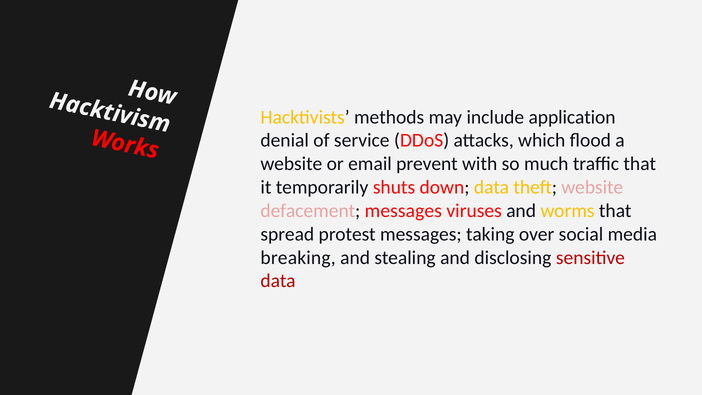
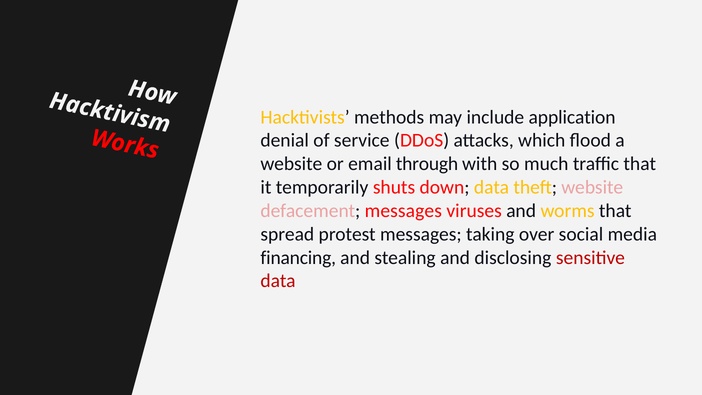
prevent: prevent -> through
breaking: breaking -> financing
